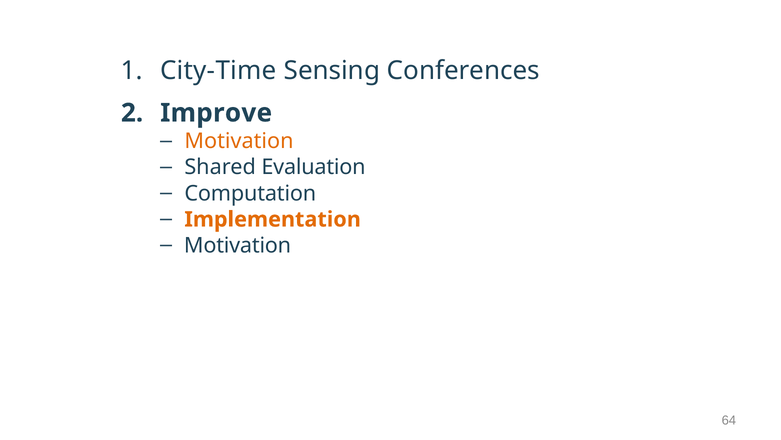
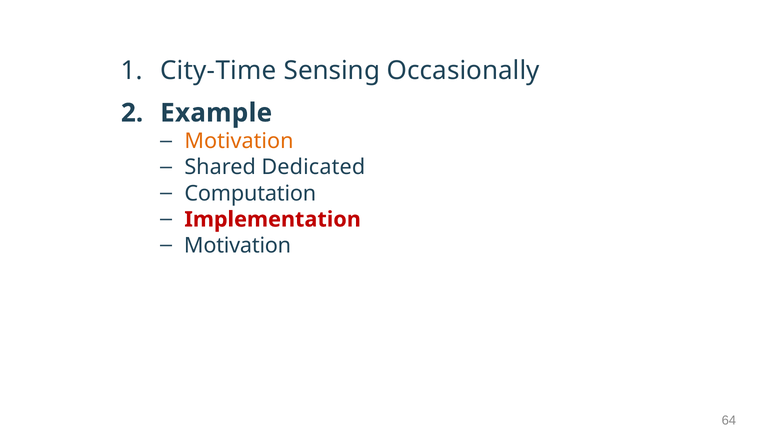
Conferences: Conferences -> Occasionally
Improve: Improve -> Example
Evaluation: Evaluation -> Dedicated
Implementation colour: orange -> red
